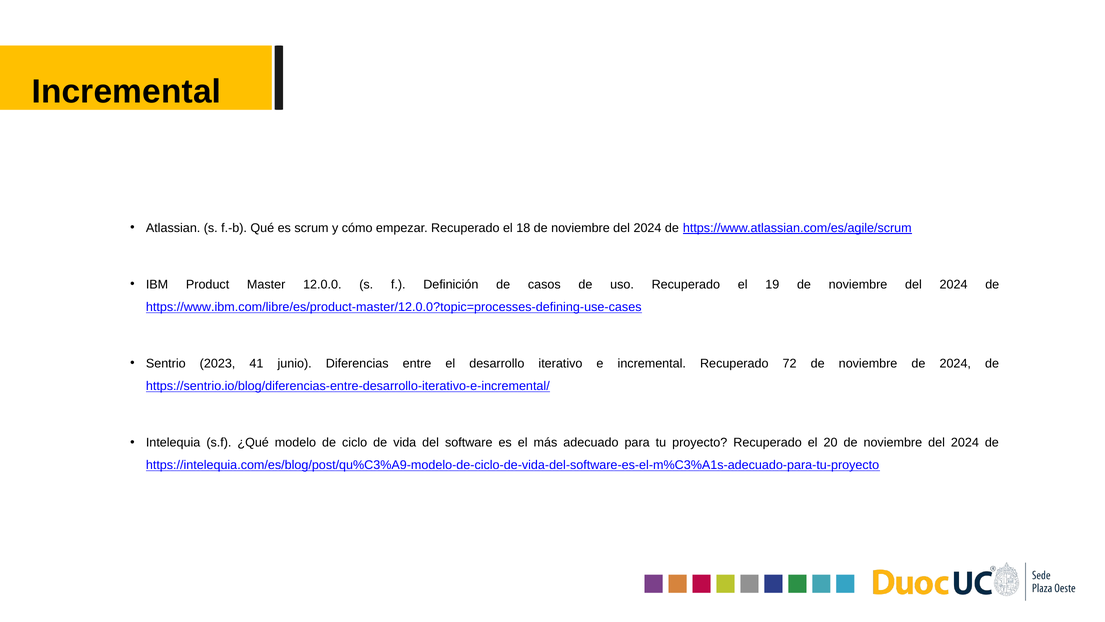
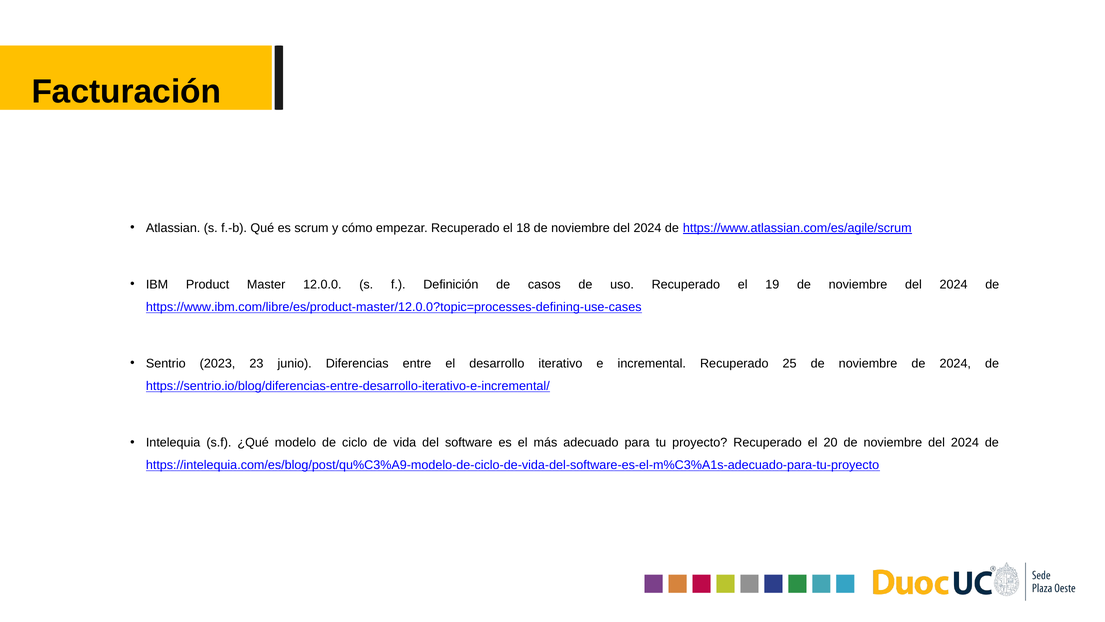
Incremental at (126, 92): Incremental -> Facturación
41: 41 -> 23
72: 72 -> 25
